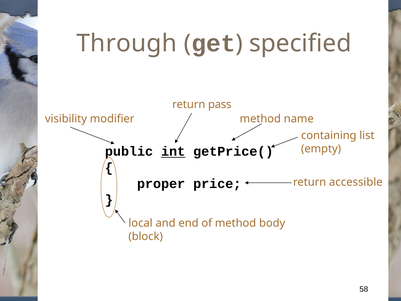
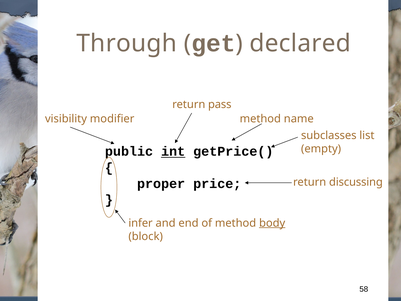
specified: specified -> declared
containing: containing -> subclasses
accessible: accessible -> discussing
local: local -> infer
body underline: none -> present
